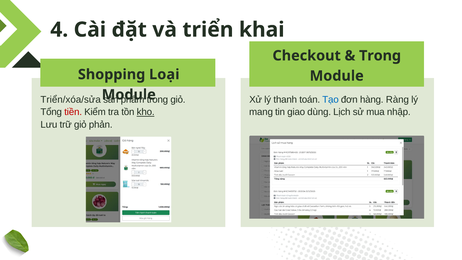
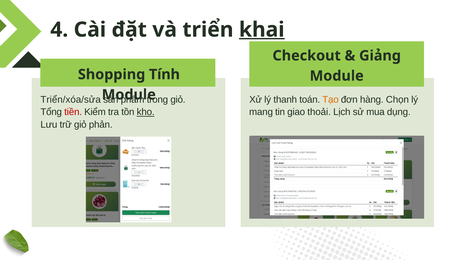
khai underline: none -> present
Trong at (380, 56): Trong -> Giảng
Loại: Loại -> Tính
Tạo colour: blue -> orange
Ràng: Ràng -> Chọn
dùng: dùng -> thoải
nhập: nhập -> dụng
